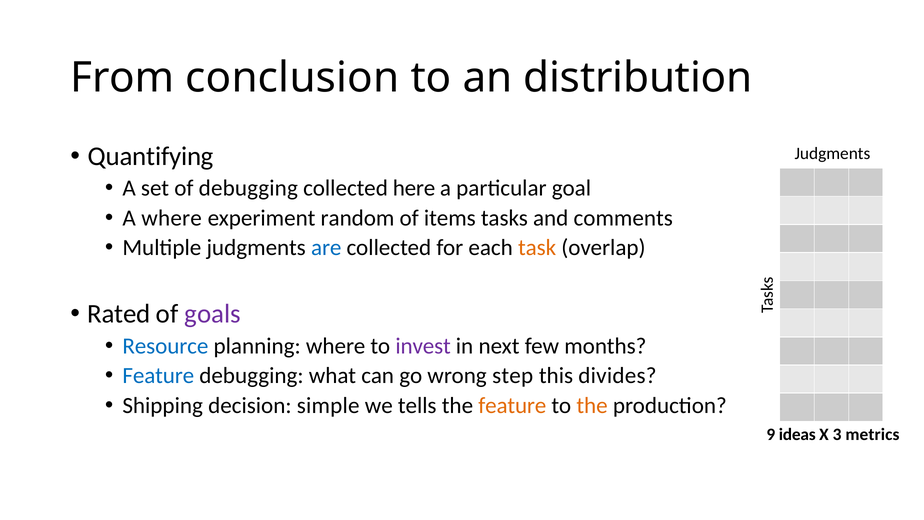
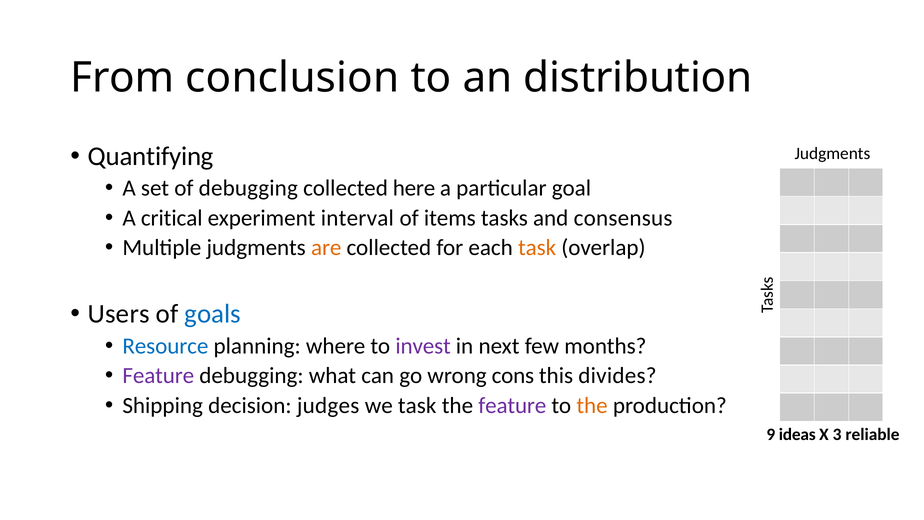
A where: where -> critical
random: random -> interval
comments: comments -> consensus
are colour: blue -> orange
Rated: Rated -> Users
goals colour: purple -> blue
Feature at (158, 376) colour: blue -> purple
step: step -> cons
simple: simple -> judges
we tells: tells -> task
feature at (512, 405) colour: orange -> purple
metrics: metrics -> reliable
